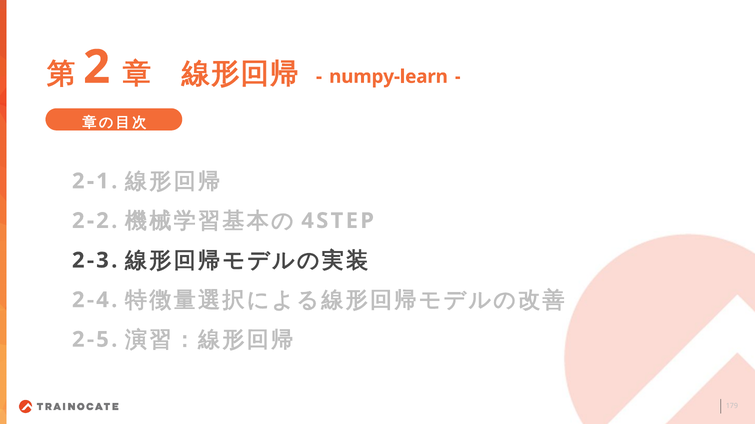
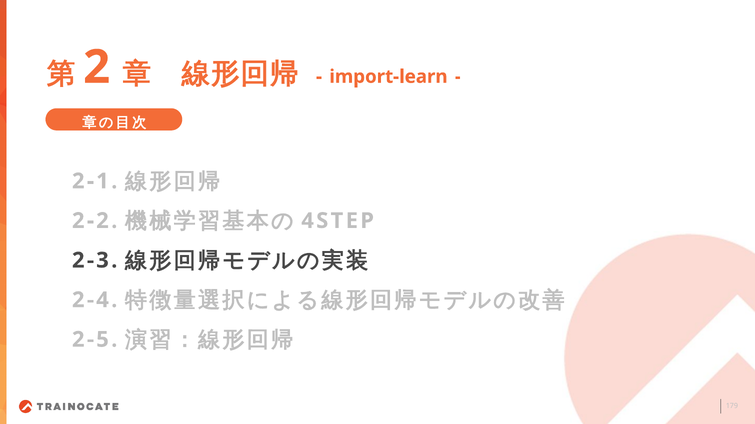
numpy-learn: numpy-learn -> import-learn
